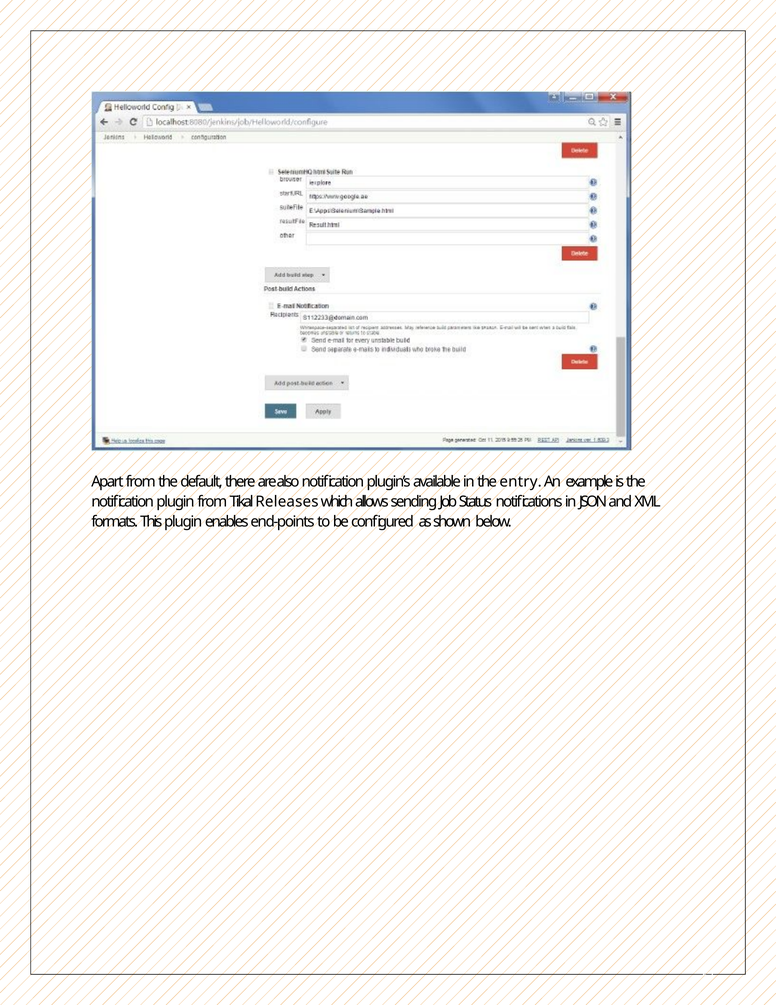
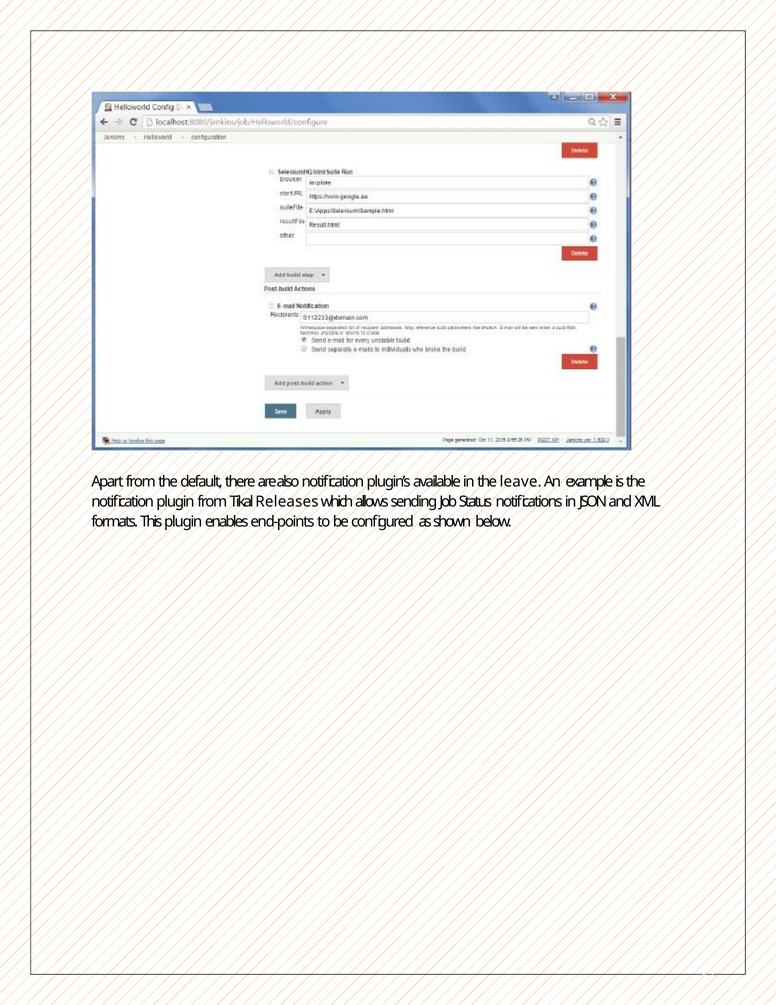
entry: entry -> leave
